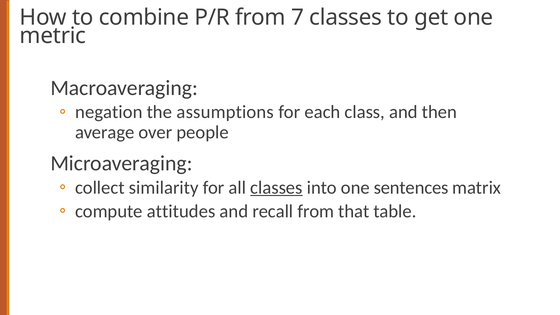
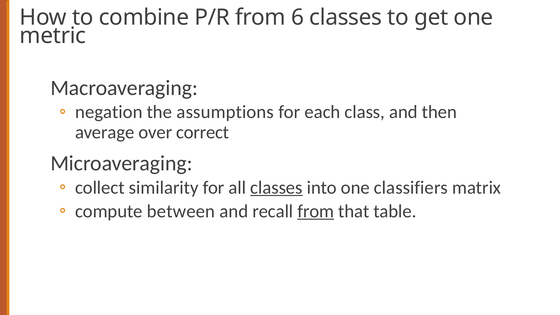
7: 7 -> 6
people: people -> correct
sentences: sentences -> classifiers
attitudes: attitudes -> between
from at (316, 211) underline: none -> present
